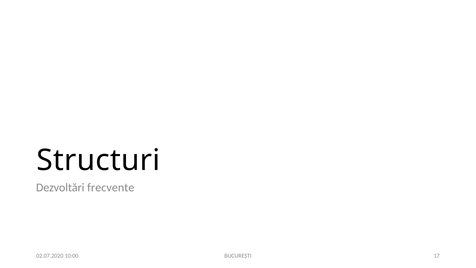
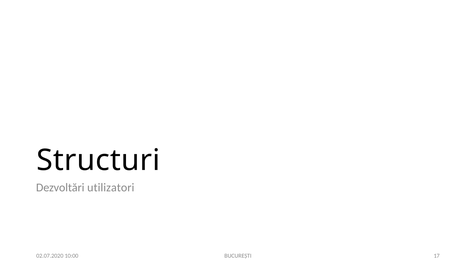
frecvente: frecvente -> utilizatori
